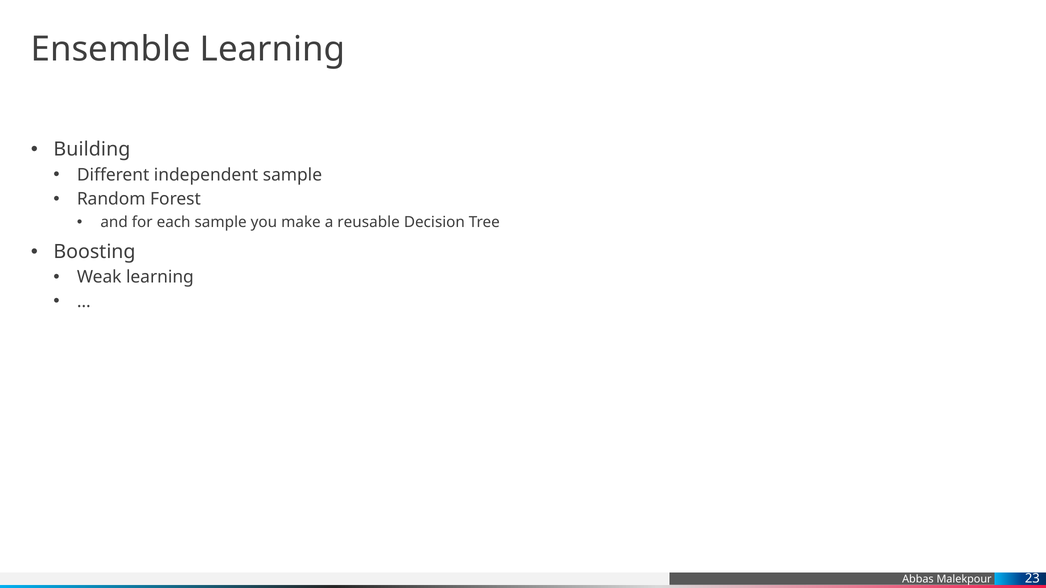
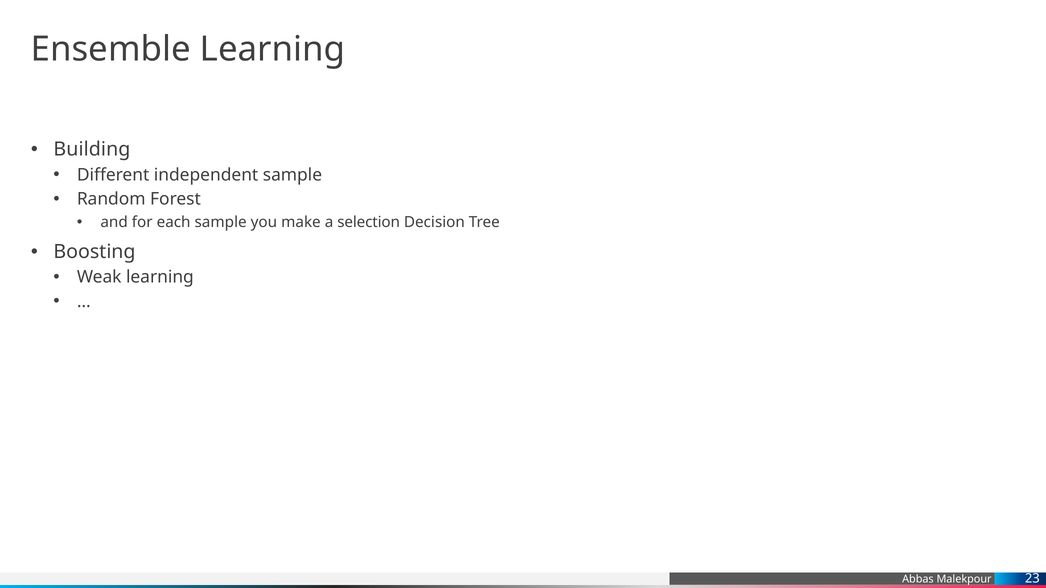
reusable: reusable -> selection
